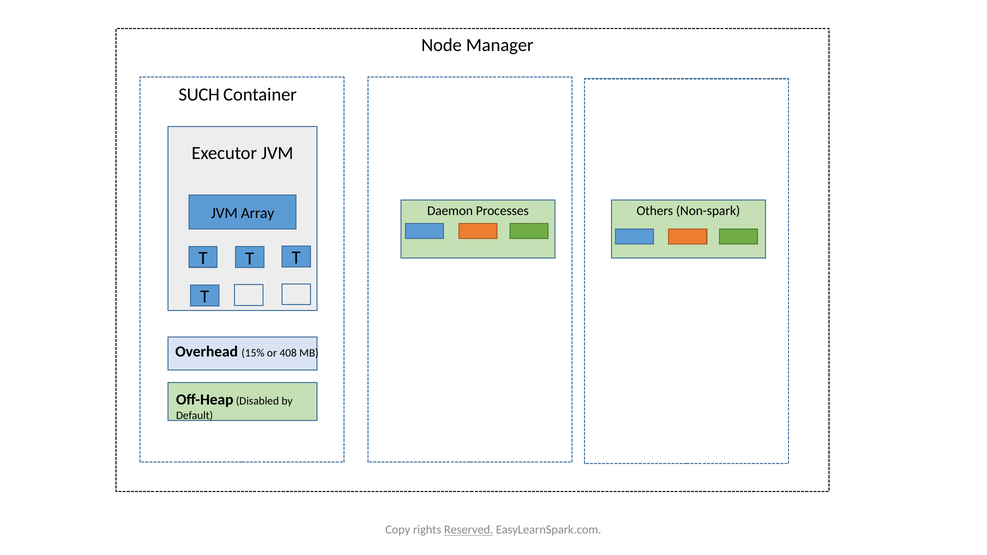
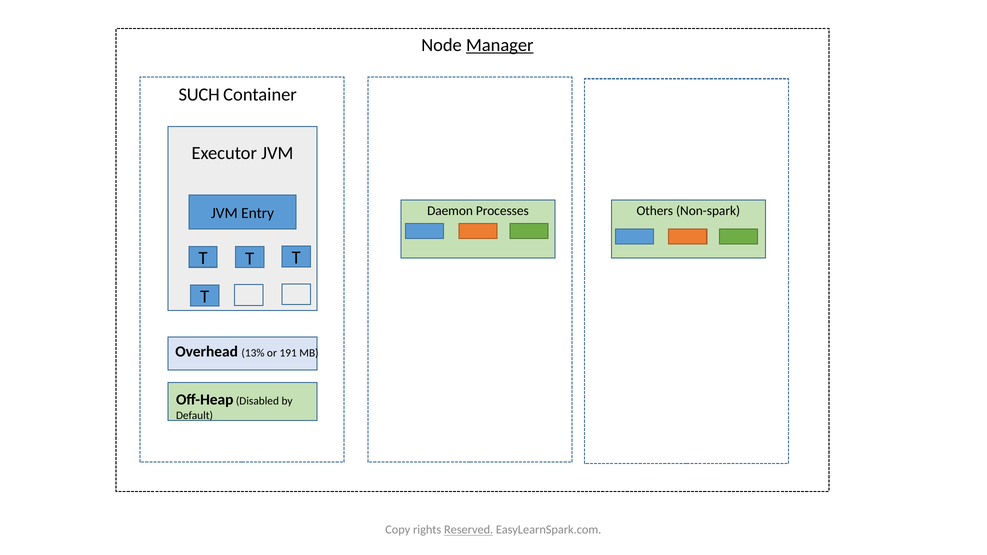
Manager underline: none -> present
Array: Array -> Entry
15%: 15% -> 13%
408: 408 -> 191
